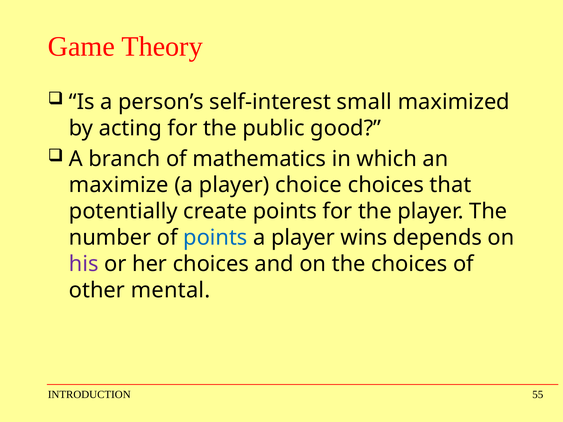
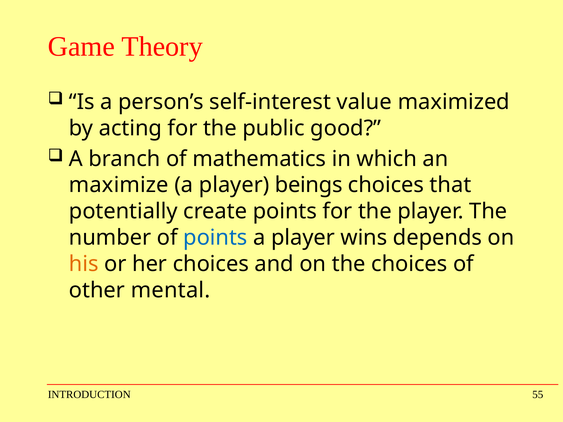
small: small -> value
choice: choice -> beings
his colour: purple -> orange
